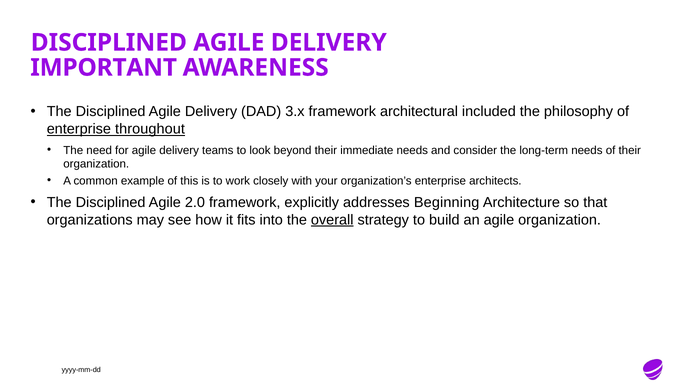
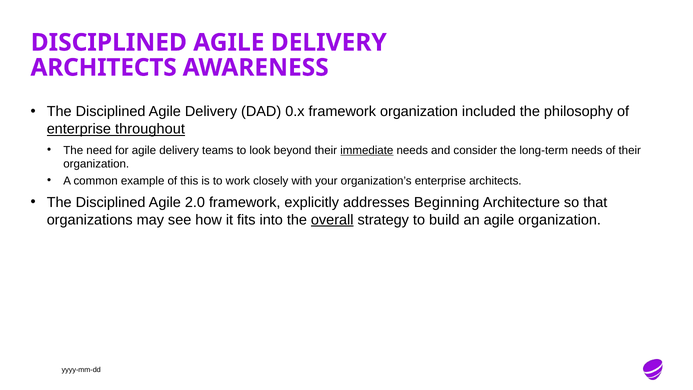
IMPORTANT at (104, 68): IMPORTANT -> ARCHITECTS
3.x: 3.x -> 0.x
framework architectural: architectural -> organization
immediate underline: none -> present
